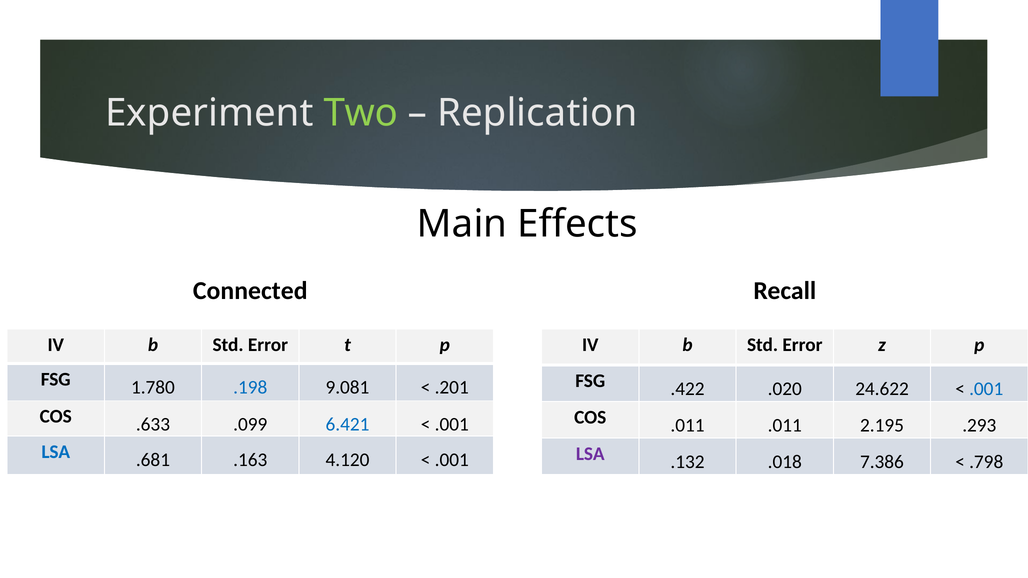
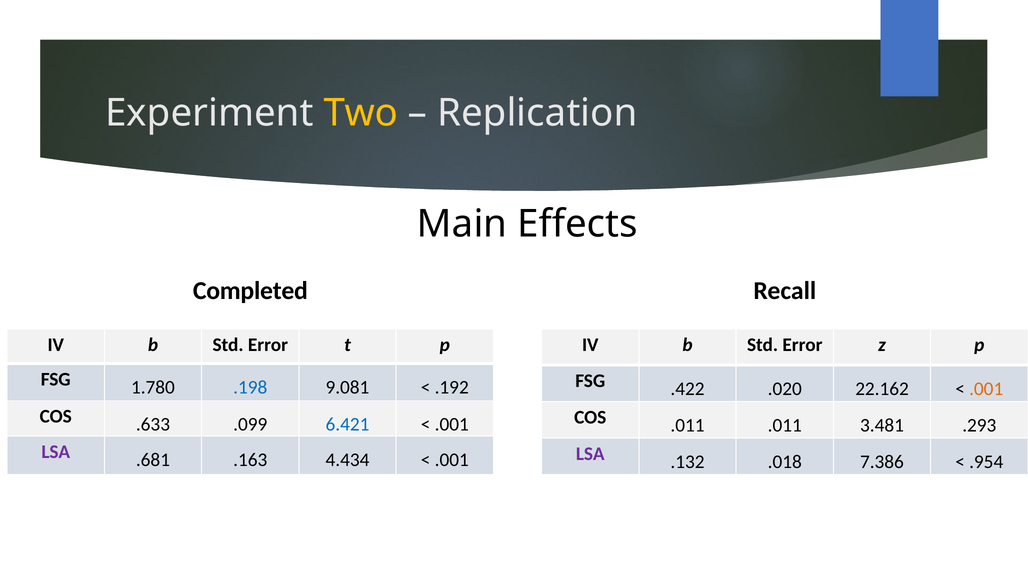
Two colour: light green -> yellow
Connected: Connected -> Completed
.201: .201 -> .192
24.622: 24.622 -> 22.162
.001 at (986, 389) colour: blue -> orange
2.195: 2.195 -> 3.481
LSA at (56, 452) colour: blue -> purple
4.120: 4.120 -> 4.434
.798: .798 -> .954
